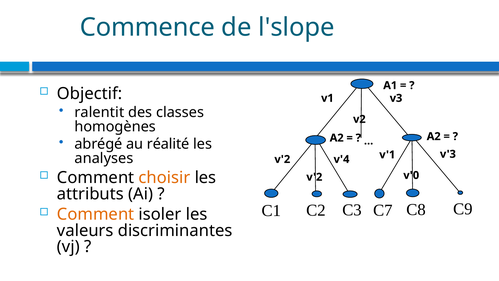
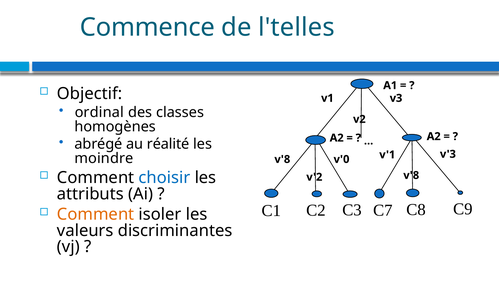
l'slope: l'slope -> l'telles
ralentit: ralentit -> ordinal
analyses: analyses -> moindre
v'2 at (282, 159): v'2 -> v'8
v'4: v'4 -> v'0
choisir colour: orange -> blue
v'0 at (411, 175): v'0 -> v'8
